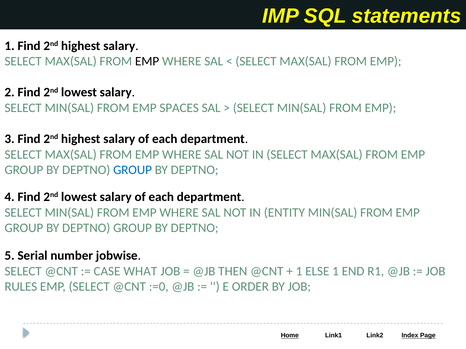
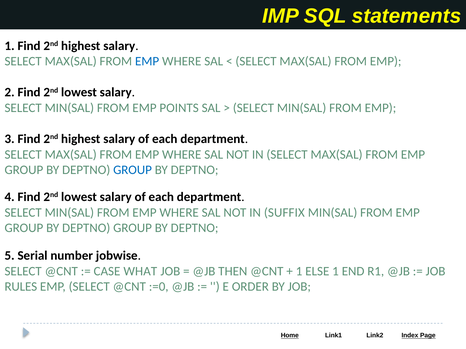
EMP at (147, 61) colour: black -> blue
SPACES: SPACES -> POINTS
ENTITY: ENTITY -> SUFFIX
